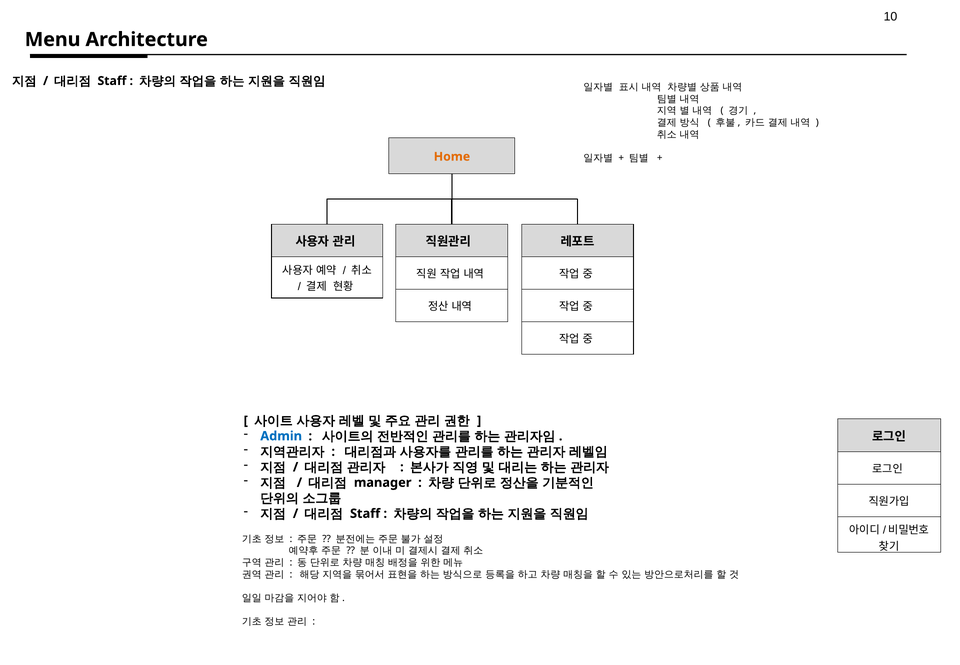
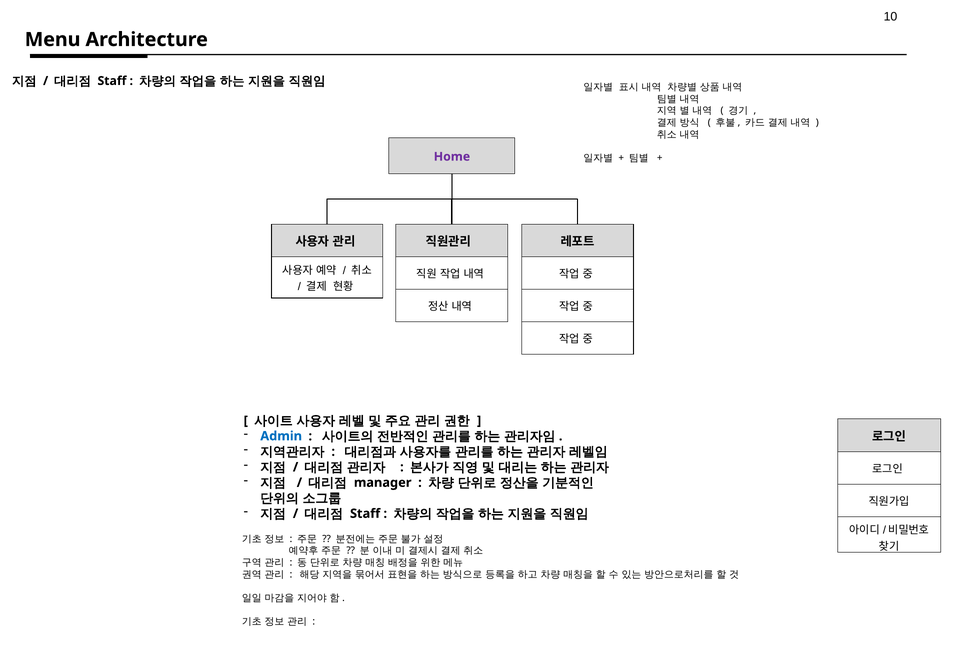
Home colour: orange -> purple
